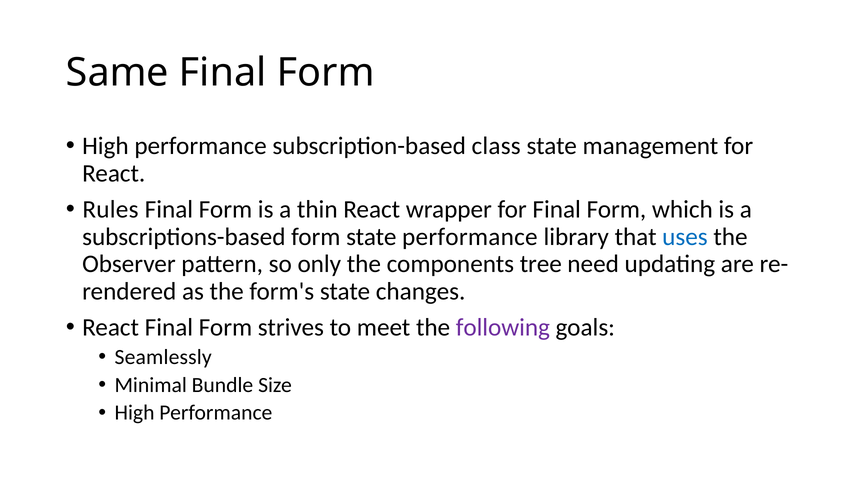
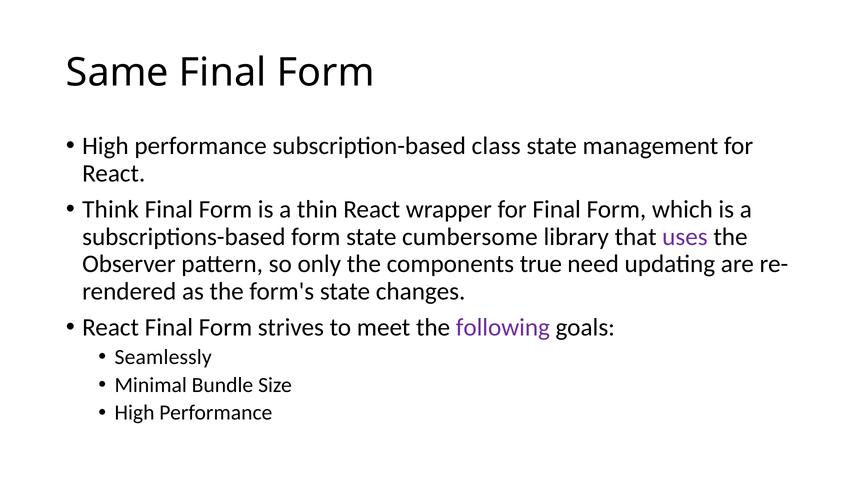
Rules: Rules -> Think
state performance: performance -> cumbersome
uses colour: blue -> purple
tree: tree -> true
